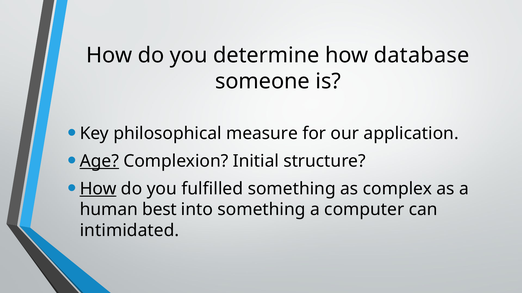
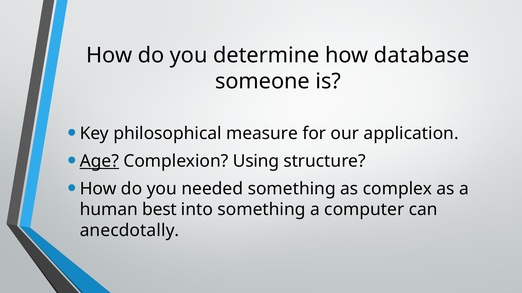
Initial: Initial -> Using
How at (98, 189) underline: present -> none
fulfilled: fulfilled -> needed
intimidated: intimidated -> anecdotally
